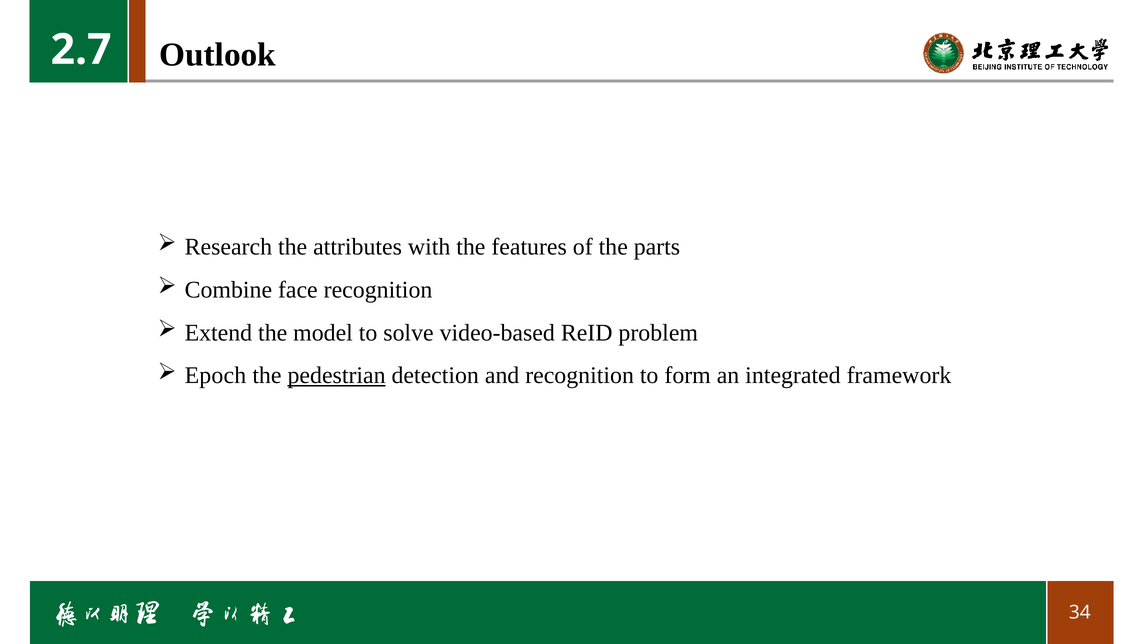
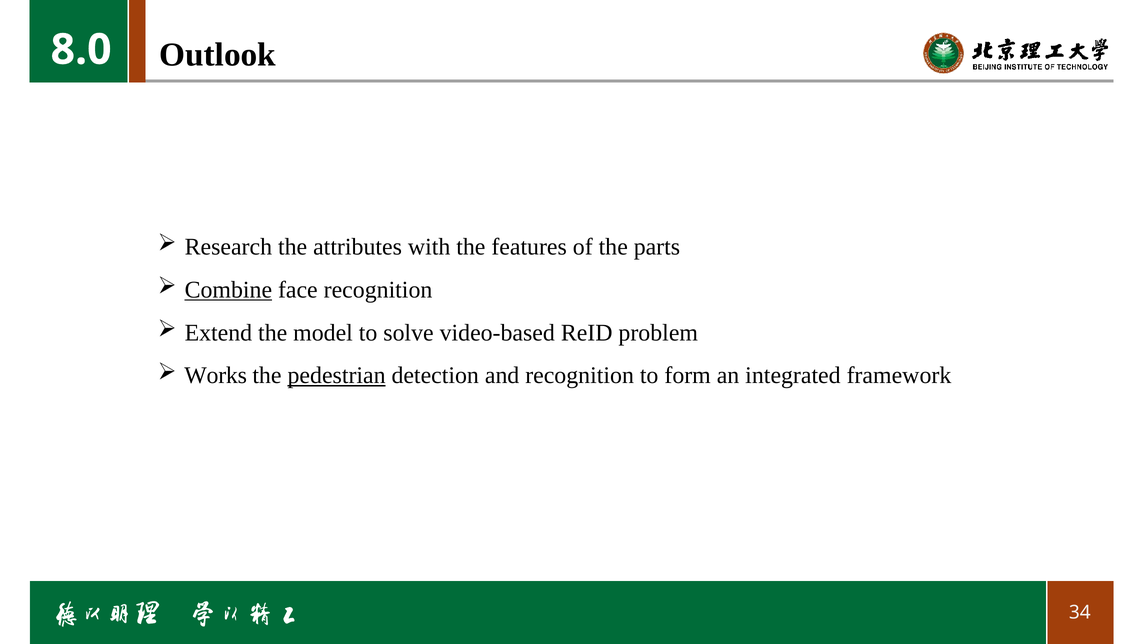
2.7: 2.7 -> 8.0
Combine underline: none -> present
Epoch: Epoch -> Works
